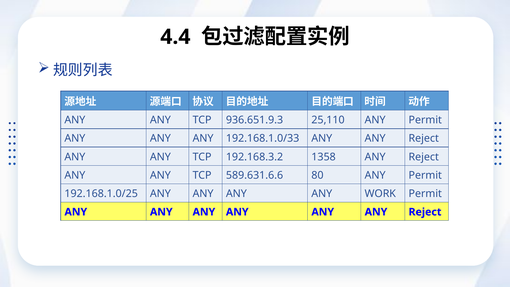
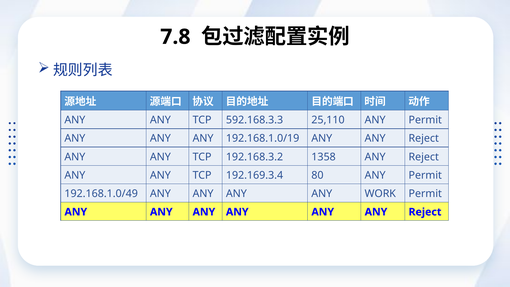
4.4: 4.4 -> 7.8
936.651.9.3: 936.651.9.3 -> 592.168.3.3
192.168.1.0/33: 192.168.1.0/33 -> 192.168.1.0/19
589.631.6.6: 589.631.6.6 -> 192.169.3.4
192.168.1.0/25: 192.168.1.0/25 -> 192.168.1.0/49
